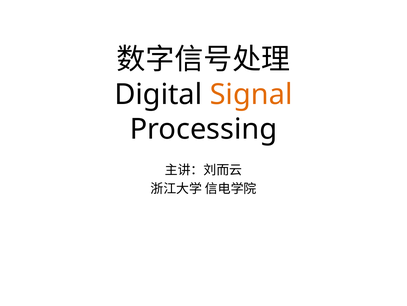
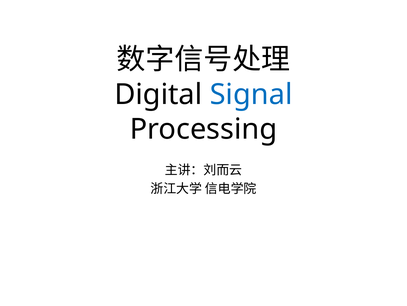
Signal colour: orange -> blue
